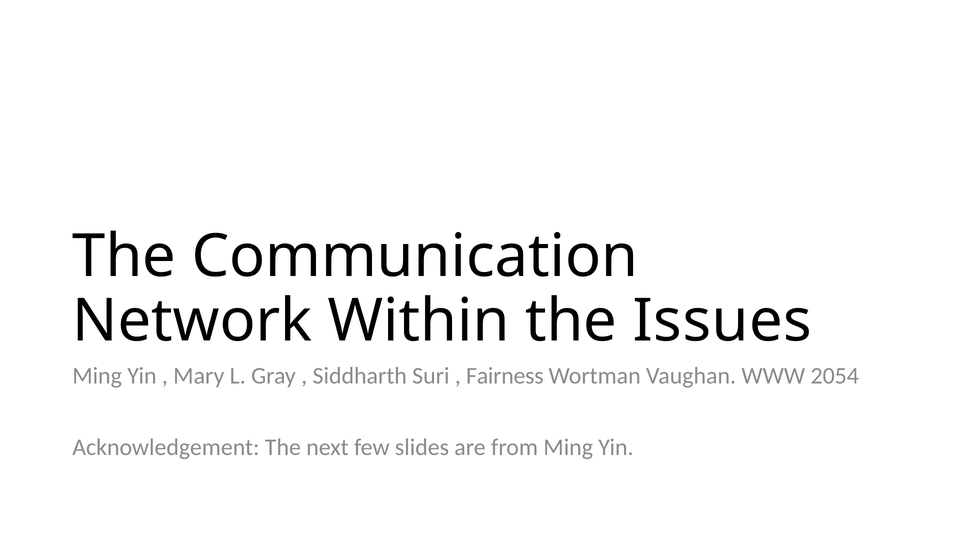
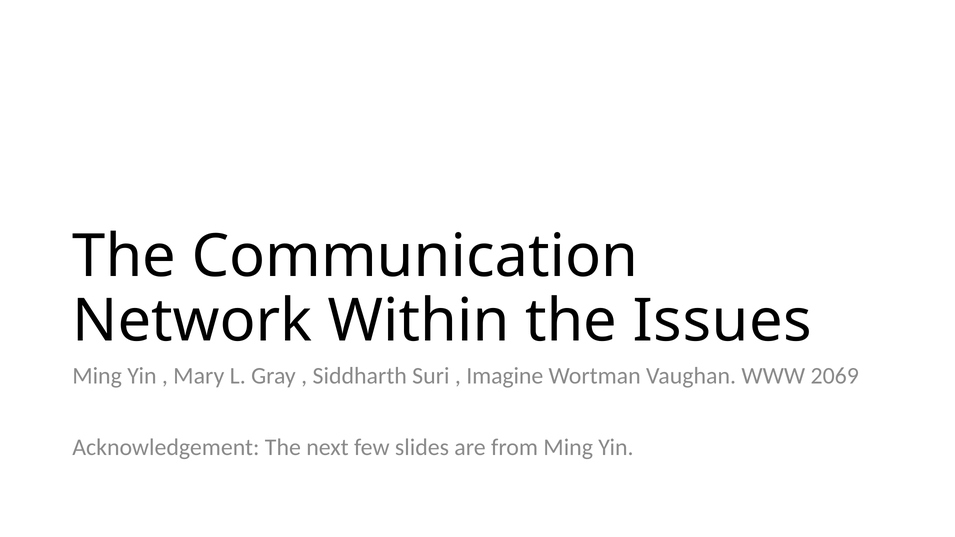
Fairness: Fairness -> Imagine
2054: 2054 -> 2069
